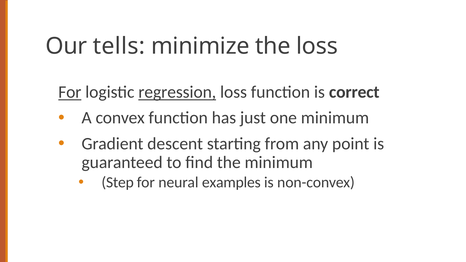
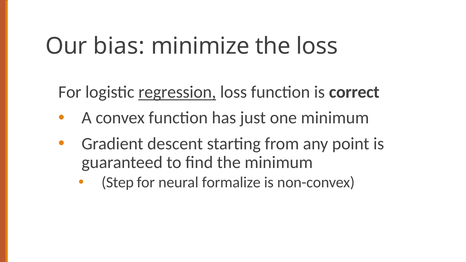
tells: tells -> bias
For at (70, 92) underline: present -> none
examples: examples -> formalize
